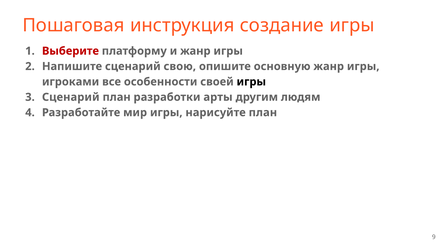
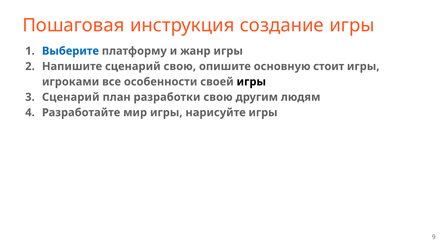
Выберите colour: red -> blue
основную жанр: жанр -> стоит
разработки арты: арты -> свою
нарисуйте план: план -> игры
